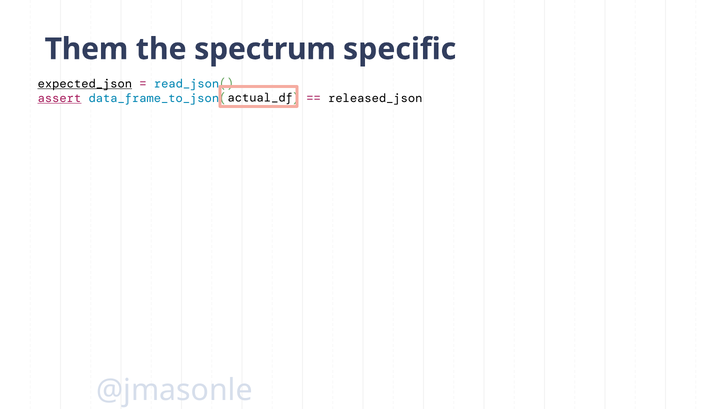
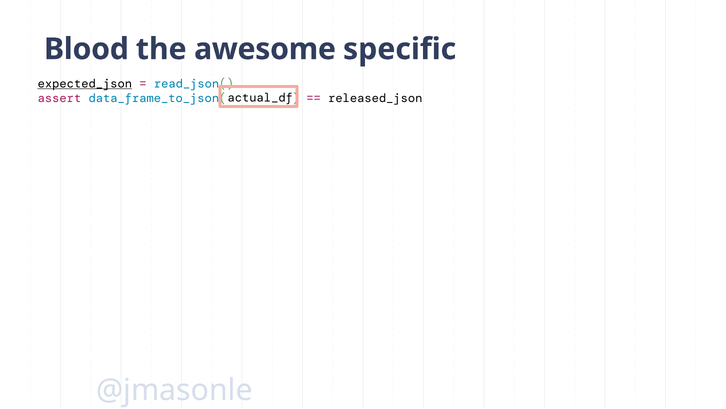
Them: Them -> Blood
spectrum: spectrum -> awesome
assert underline: present -> none
